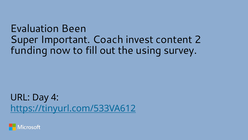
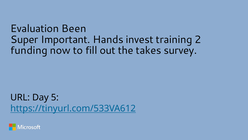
Coach: Coach -> Hands
content: content -> training
using: using -> takes
4: 4 -> 5
